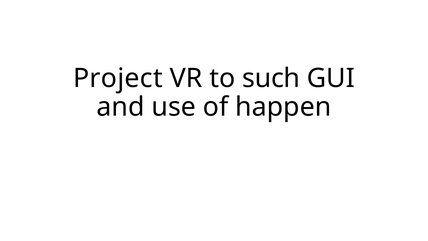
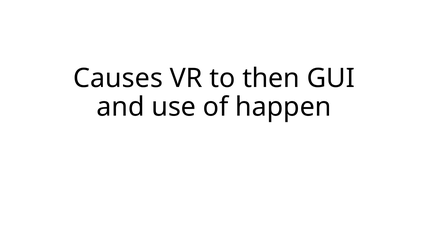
Project: Project -> Causes
such: such -> then
